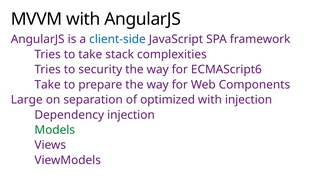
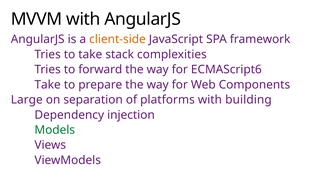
client-side colour: blue -> orange
security: security -> forward
optimized: optimized -> platforms
with injection: injection -> building
